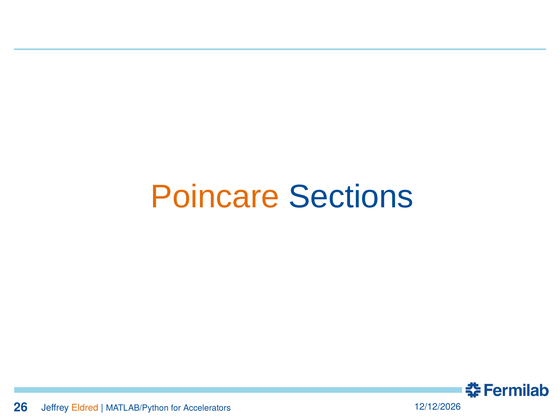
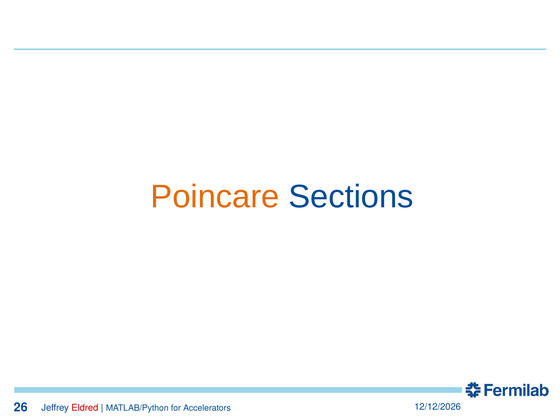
Eldred colour: orange -> red
